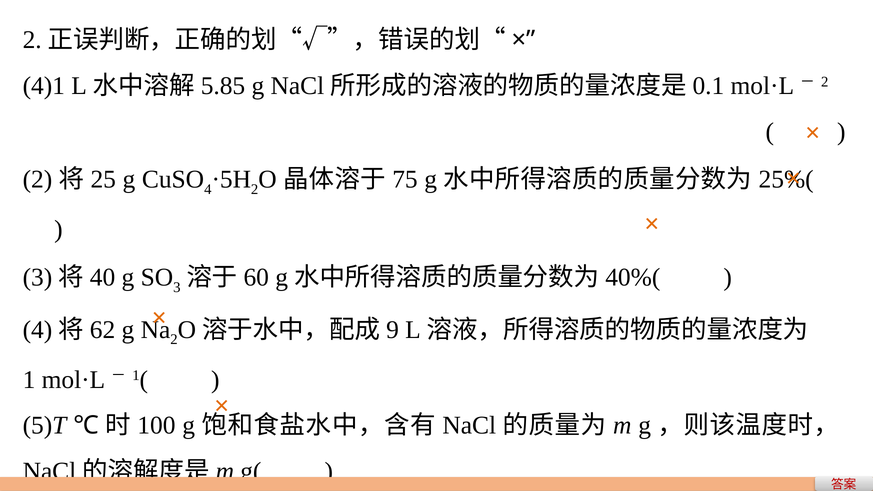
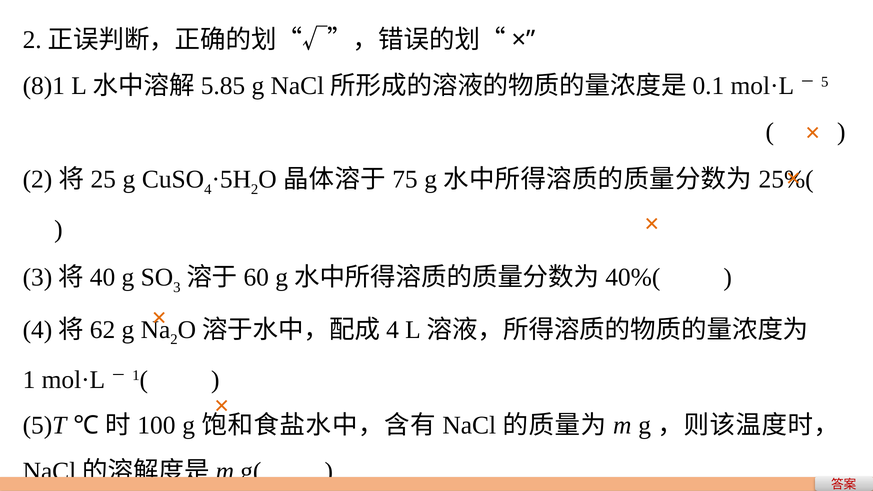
4)1: 4)1 -> 8)1
2 at (825, 82): 2 -> 5
9 at (393, 330): 9 -> 4
